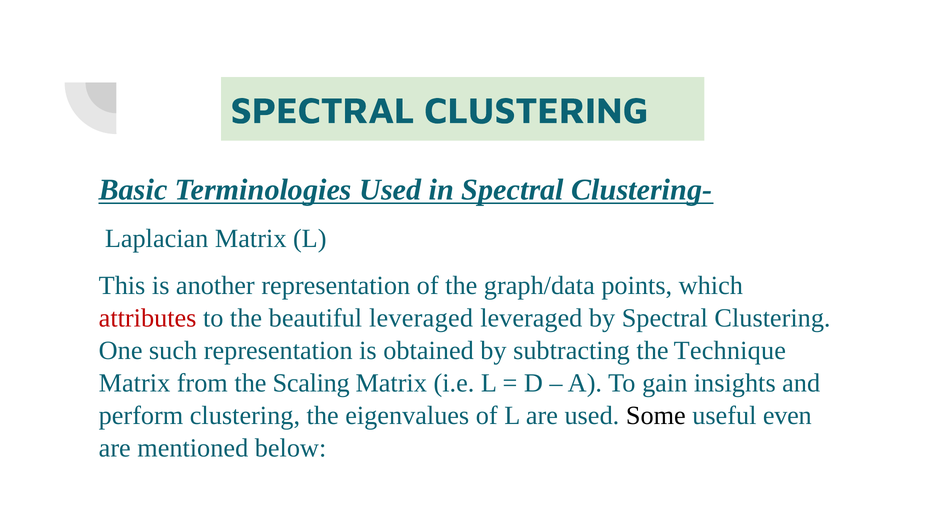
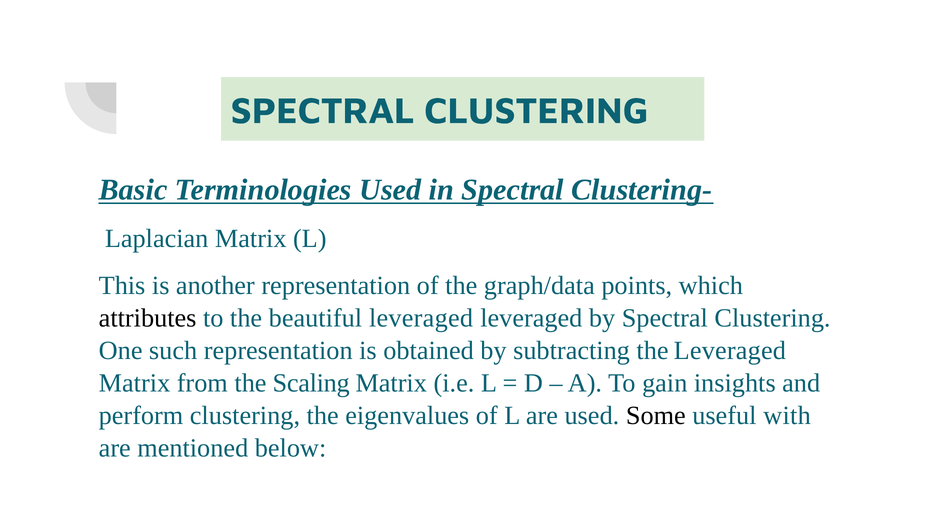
attributes colour: red -> black
the Technique: Technique -> Leveraged
even: even -> with
